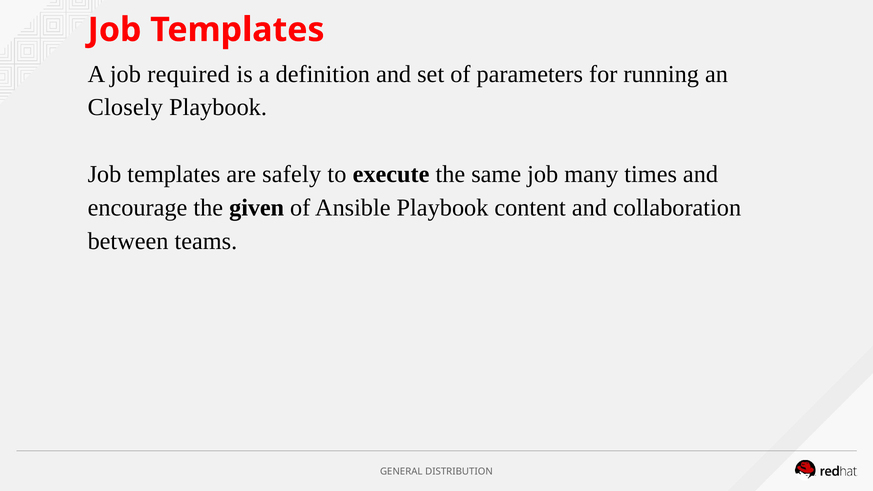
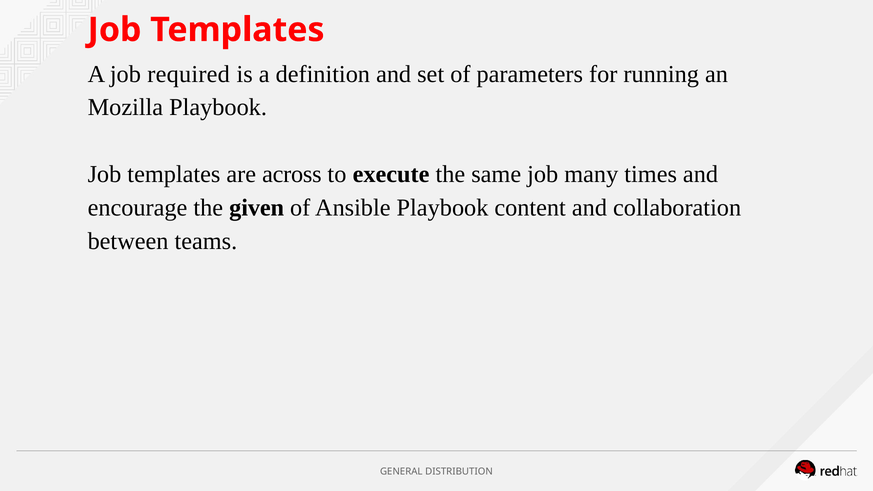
Closely: Closely -> Mozilla
safely: safely -> across
